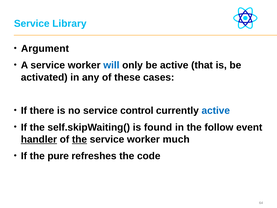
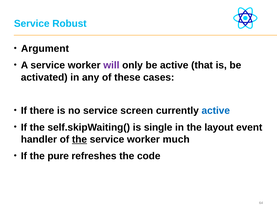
Library: Library -> Robust
will colour: blue -> purple
control: control -> screen
found: found -> single
follow: follow -> layout
handler underline: present -> none
